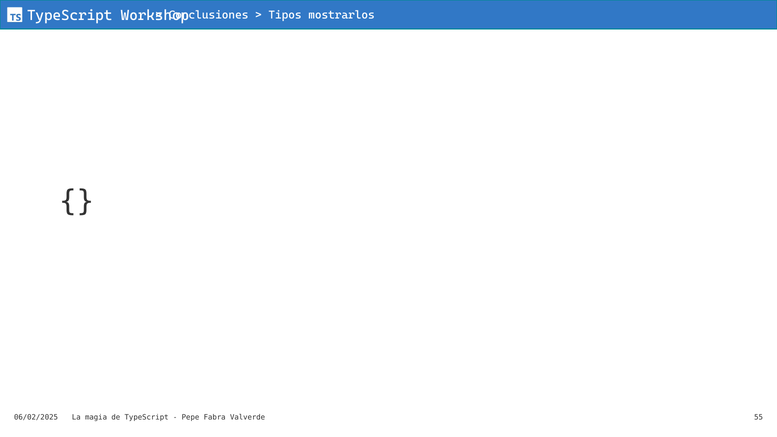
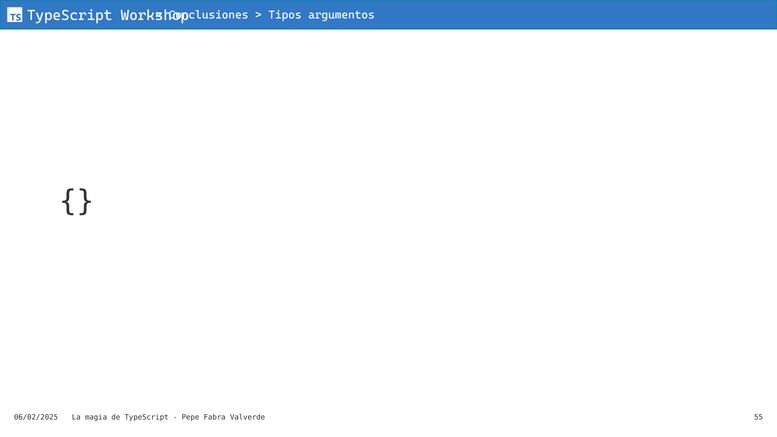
mostrarlos: mostrarlos -> argumentos
